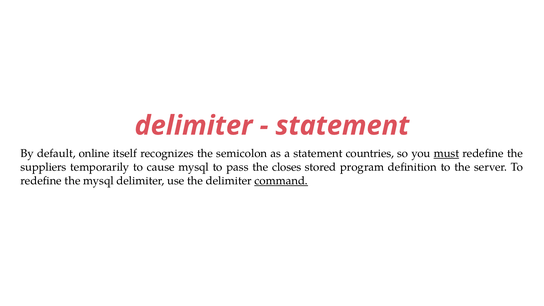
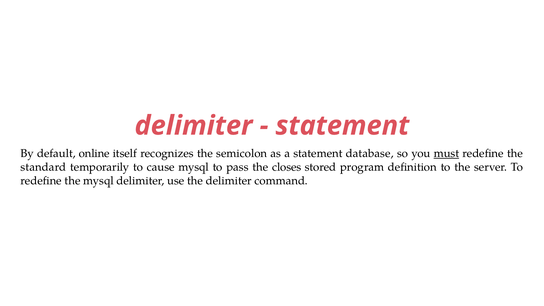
countries: countries -> database
suppliers: suppliers -> standard
command underline: present -> none
